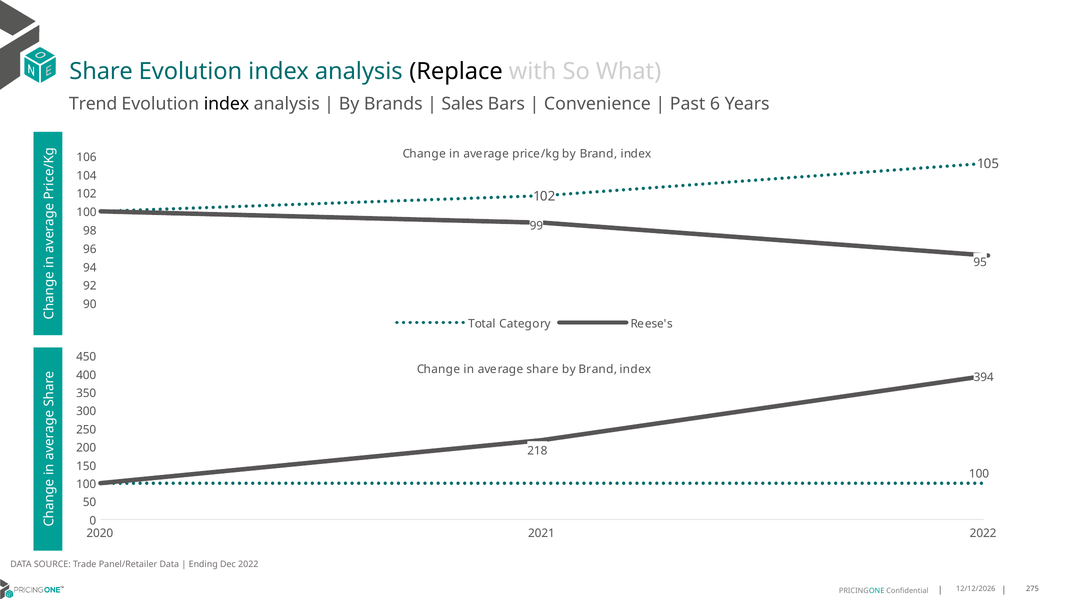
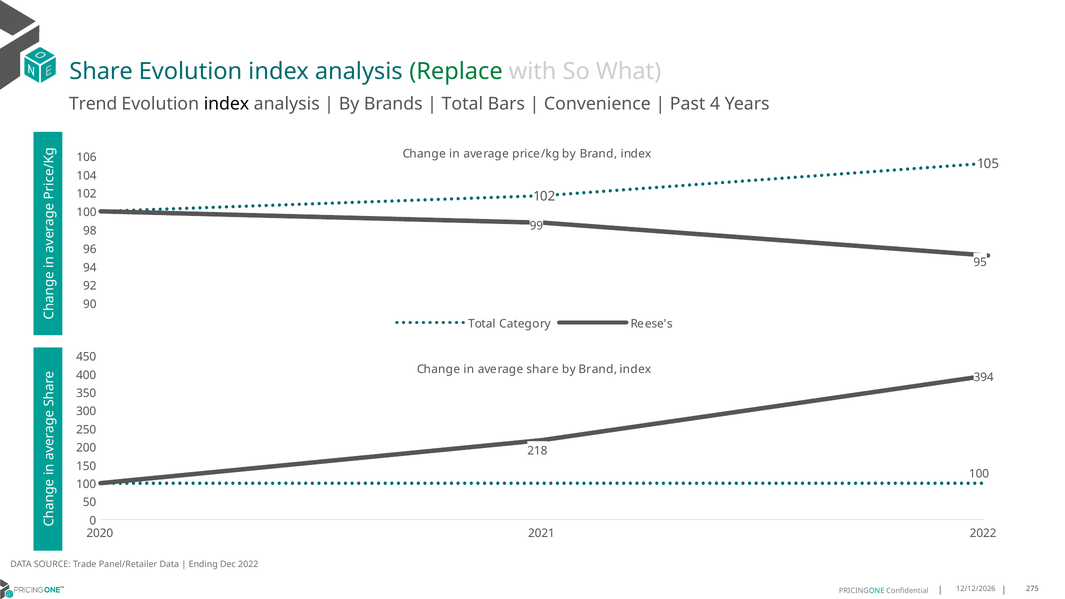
Replace colour: black -> green
Sales at (462, 104): Sales -> Total
6: 6 -> 4
